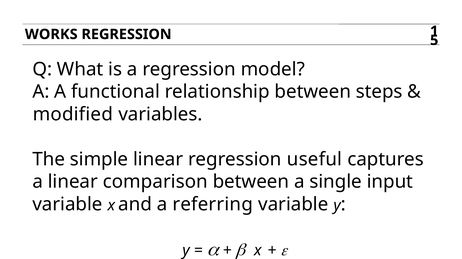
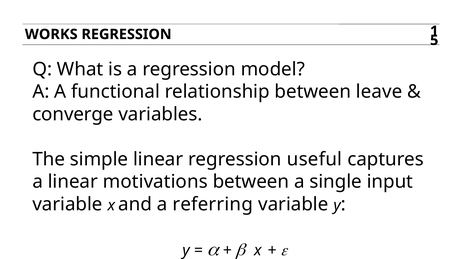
steps: steps -> leave
modified: modified -> converge
comparison: comparison -> motivations
